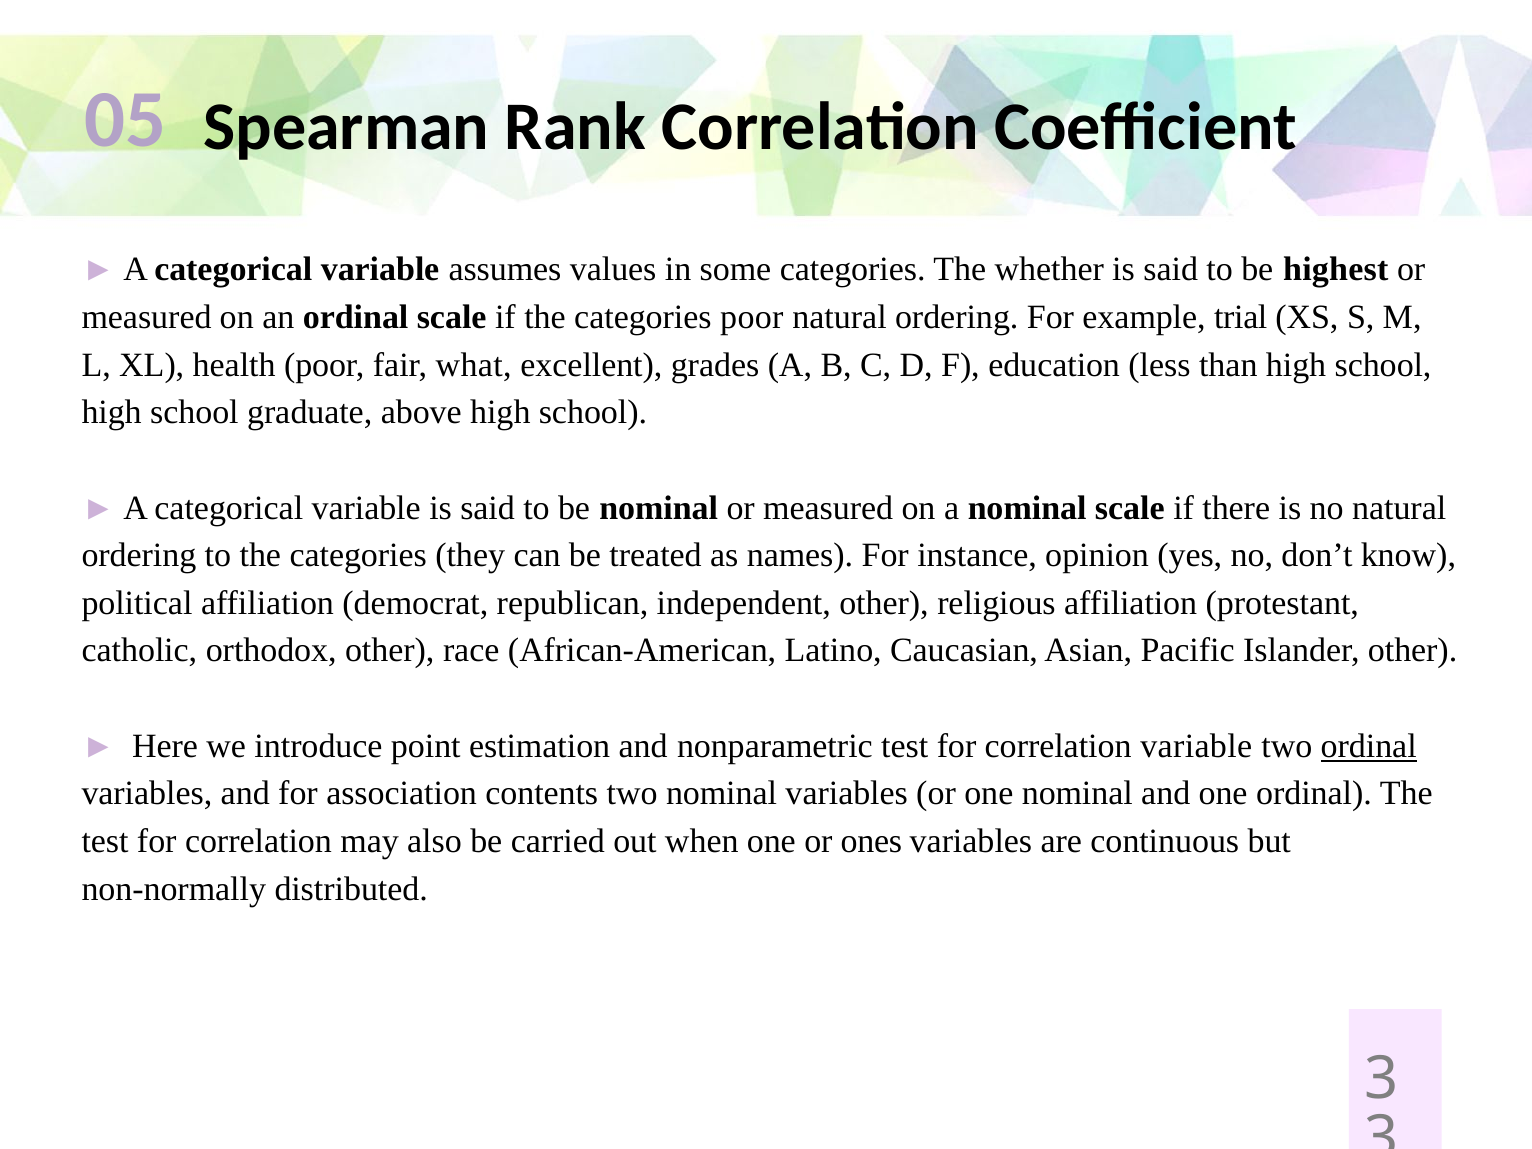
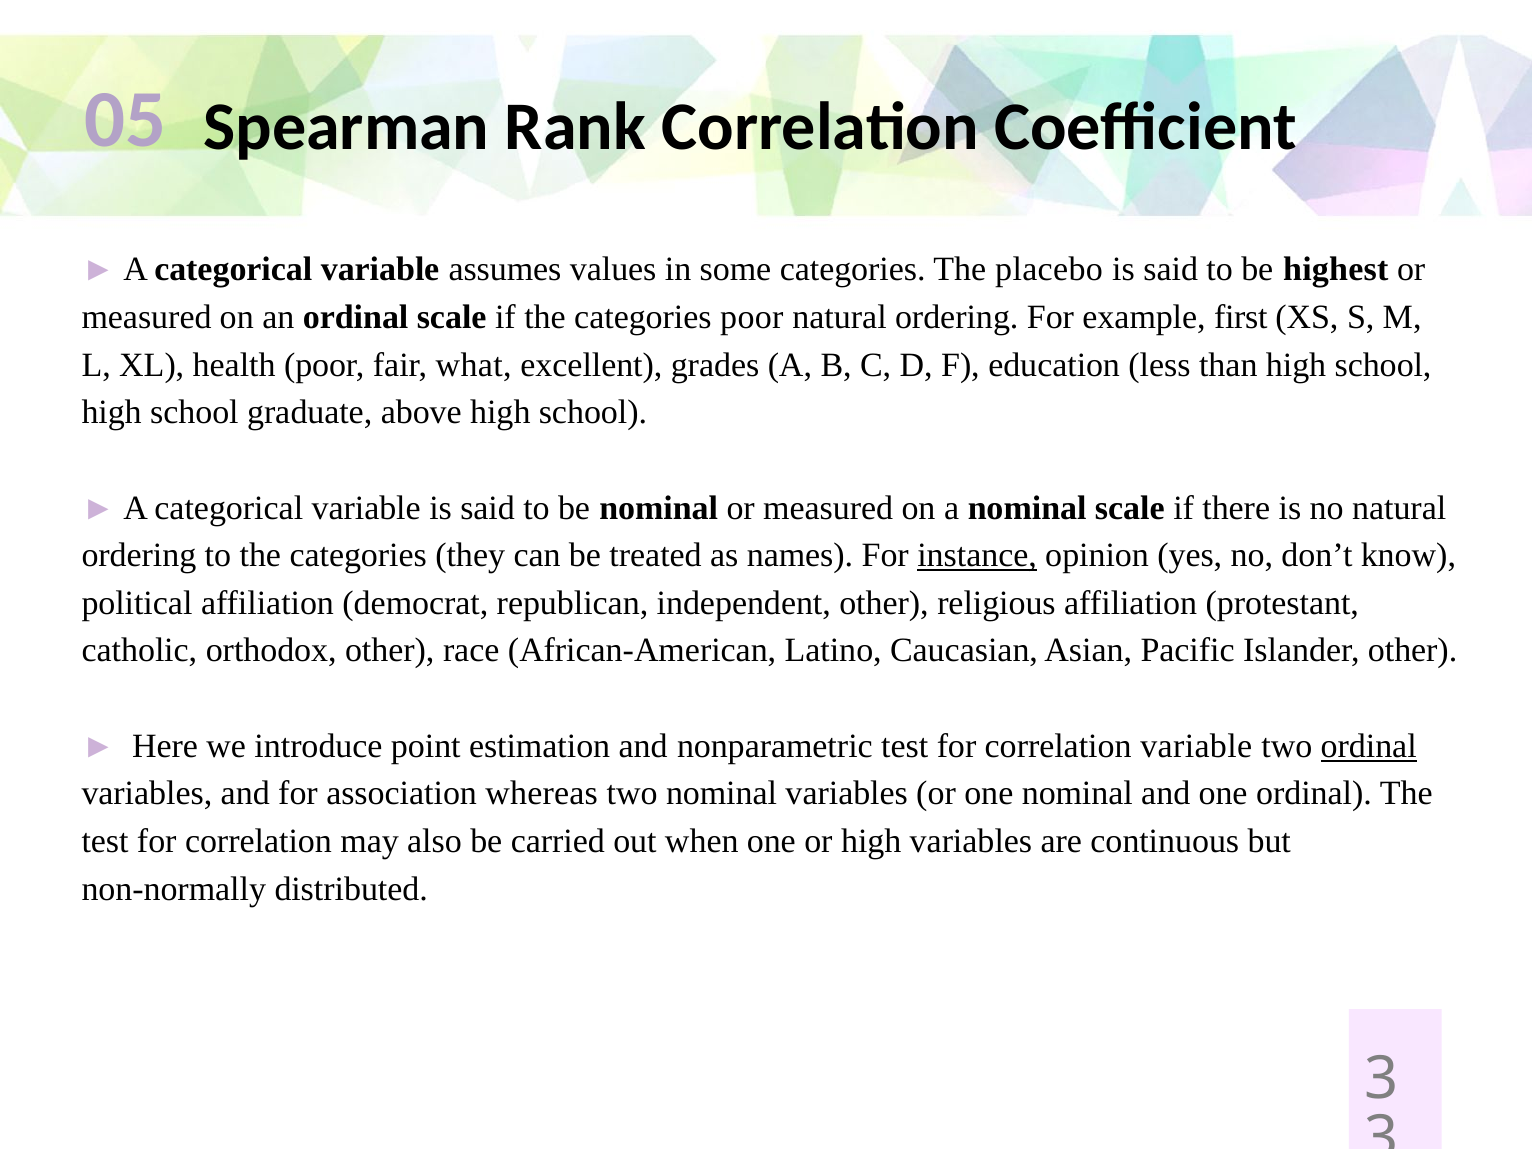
whether: whether -> placebo
trial: trial -> first
instance underline: none -> present
contents: contents -> whereas
or ones: ones -> high
